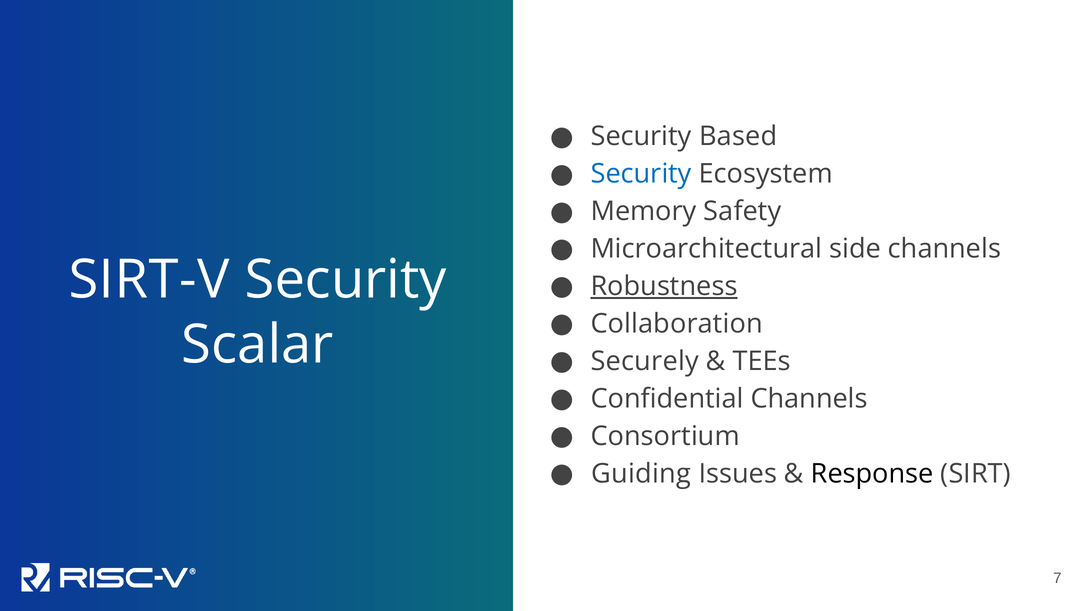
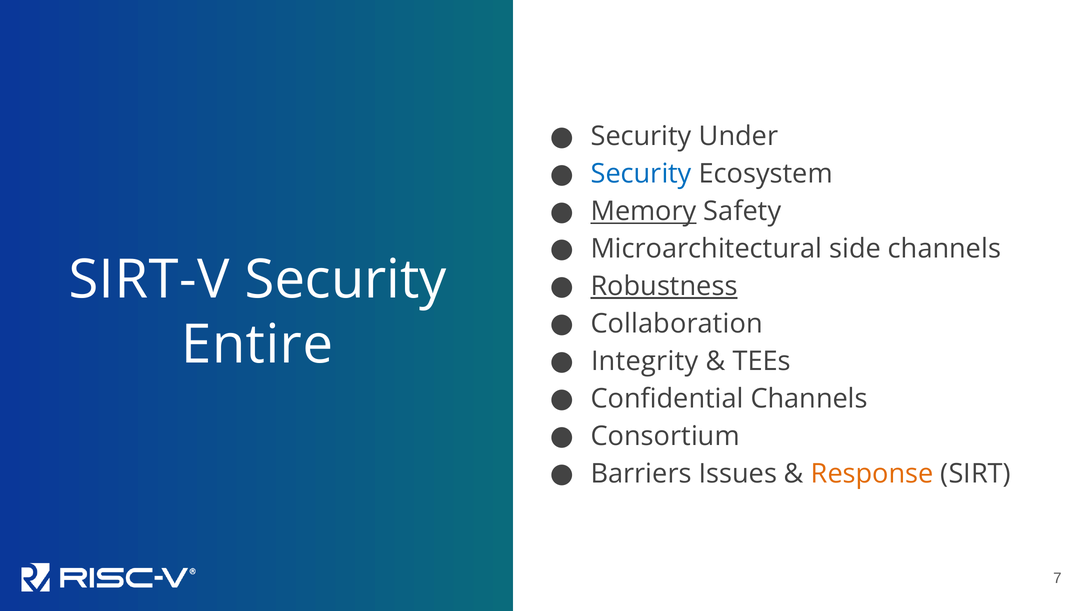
Based: Based -> Under
Memory underline: none -> present
Scalar: Scalar -> Entire
Securely: Securely -> Integrity
Guiding: Guiding -> Barriers
Response colour: black -> orange
